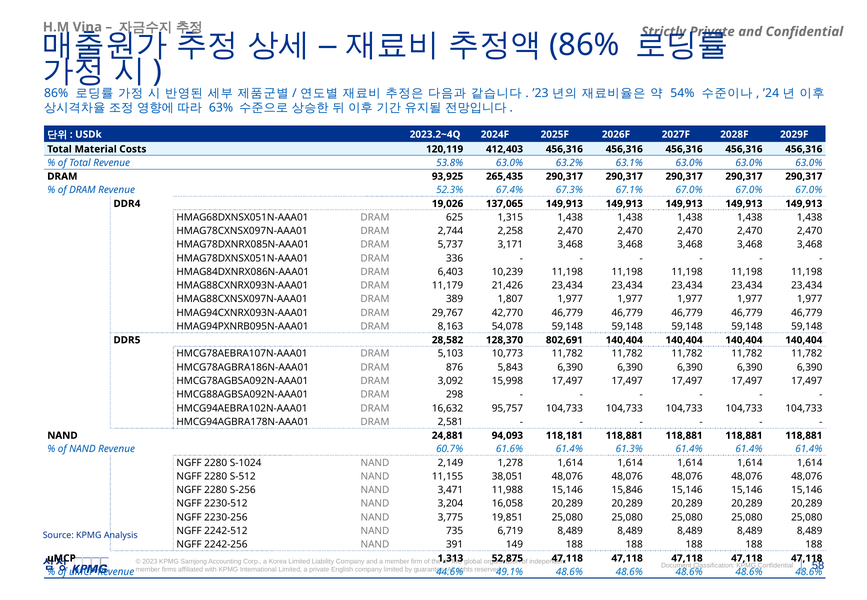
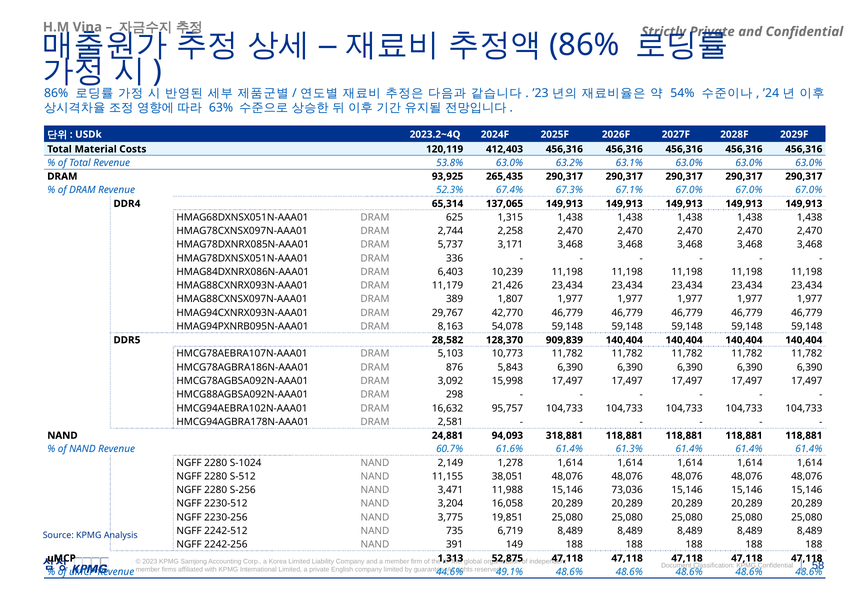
19,026: 19,026 -> 65,314
802,691: 802,691 -> 909,839
118,181: 118,181 -> 318,881
15,846: 15,846 -> 73,036
